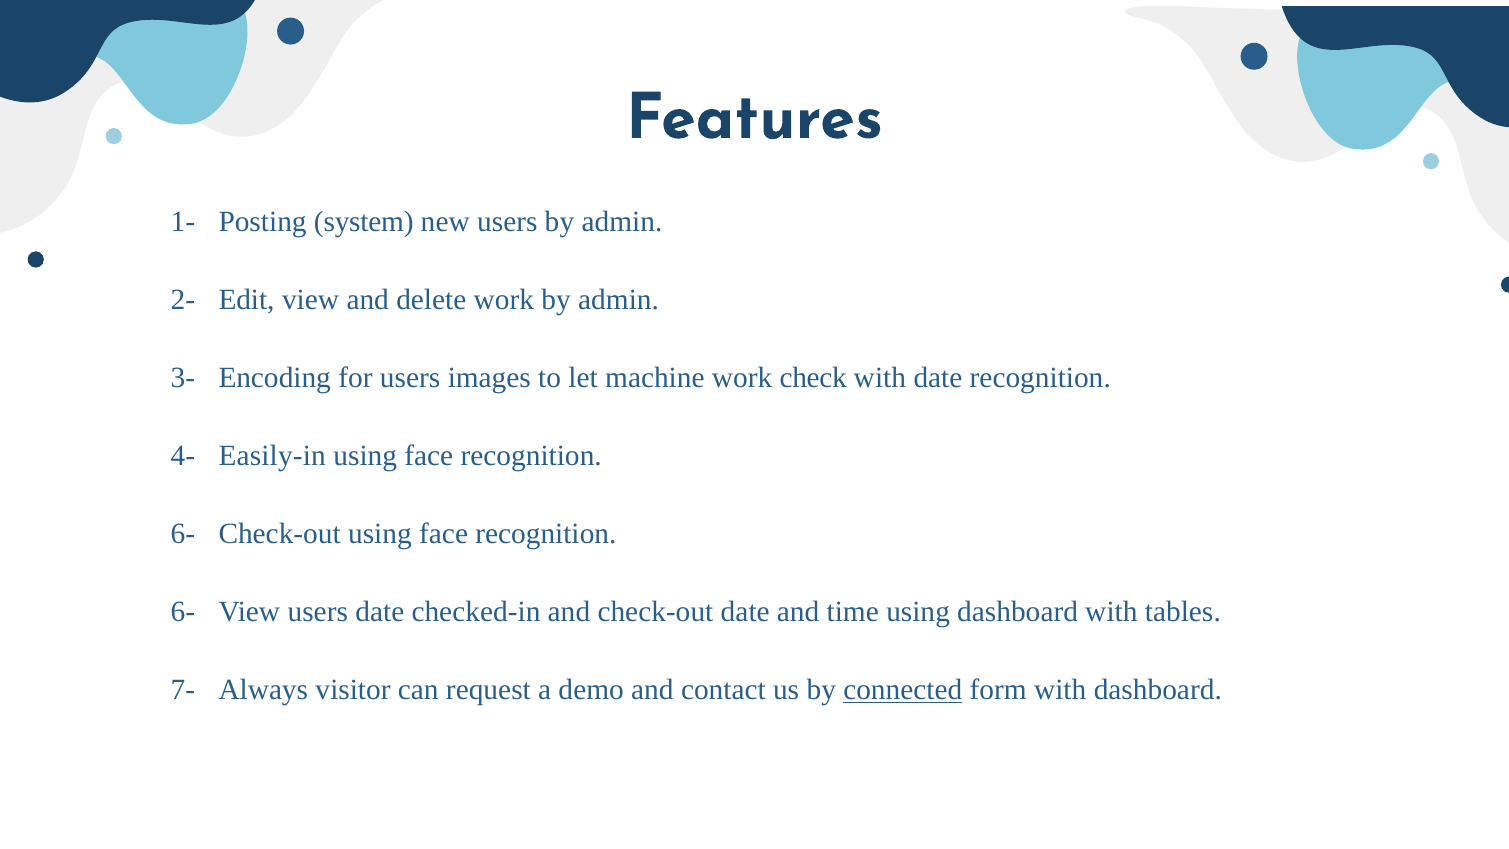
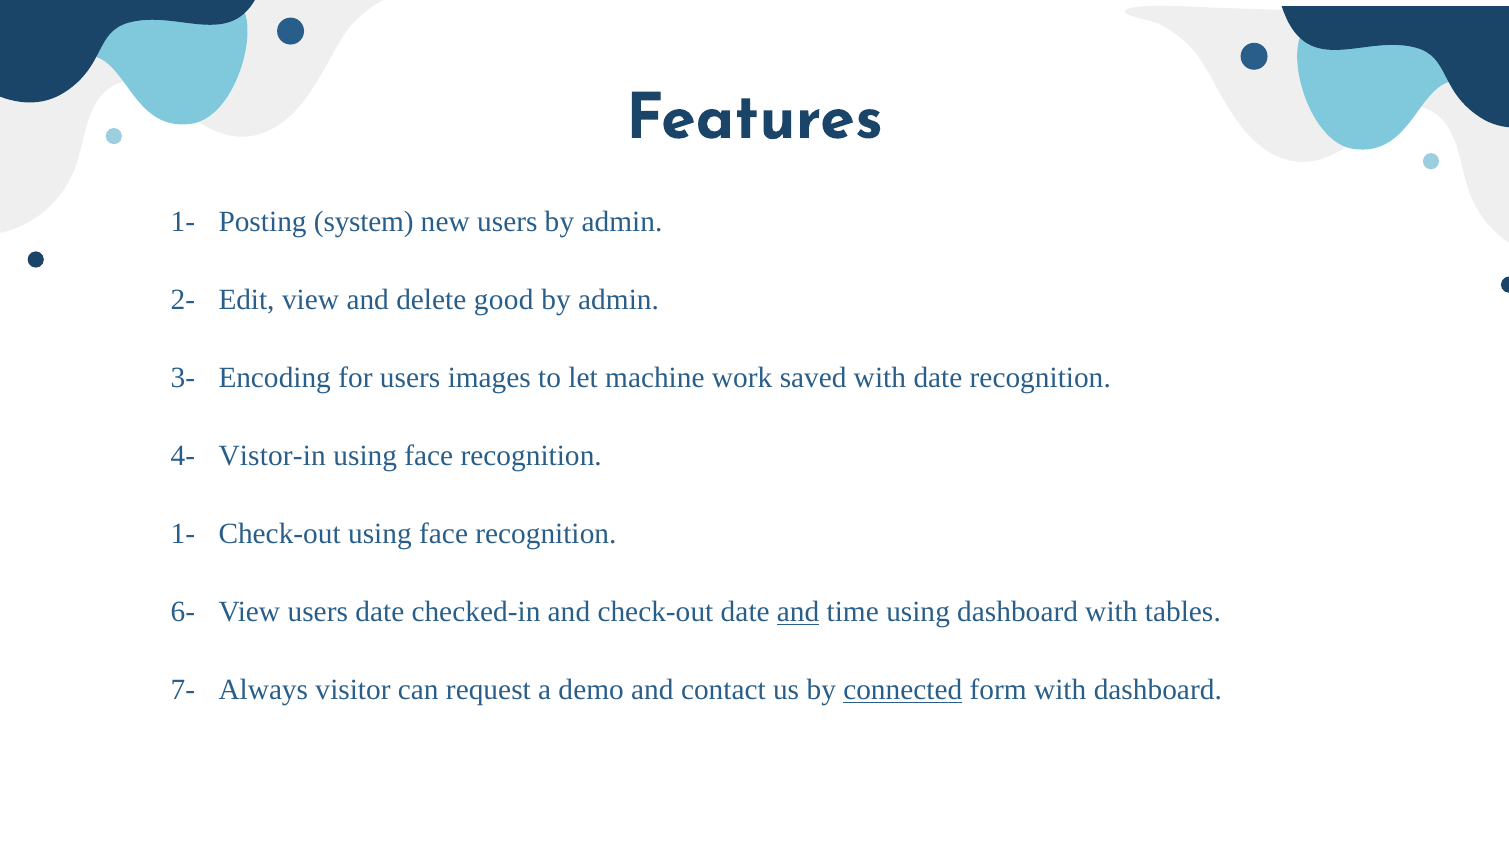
delete work: work -> good
check: check -> saved
Easily-in: Easily-in -> Vistor-in
6- at (183, 534): 6- -> 1-
and at (798, 612) underline: none -> present
